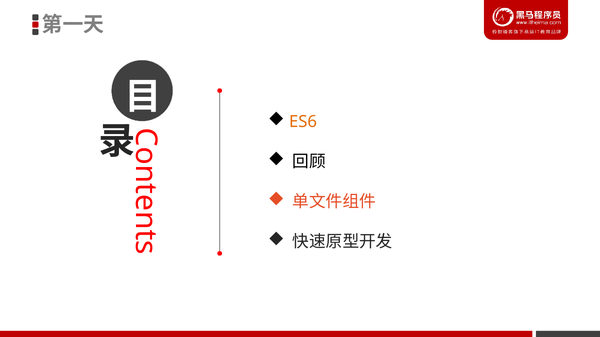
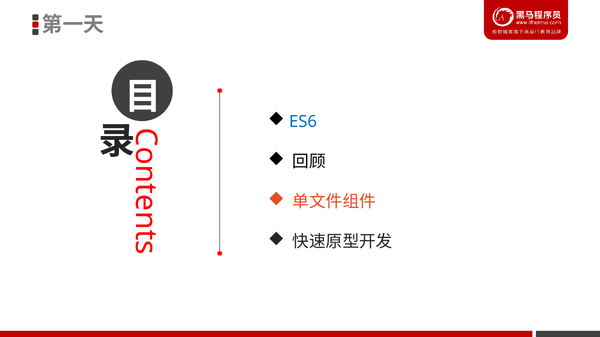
ES6 colour: orange -> blue
